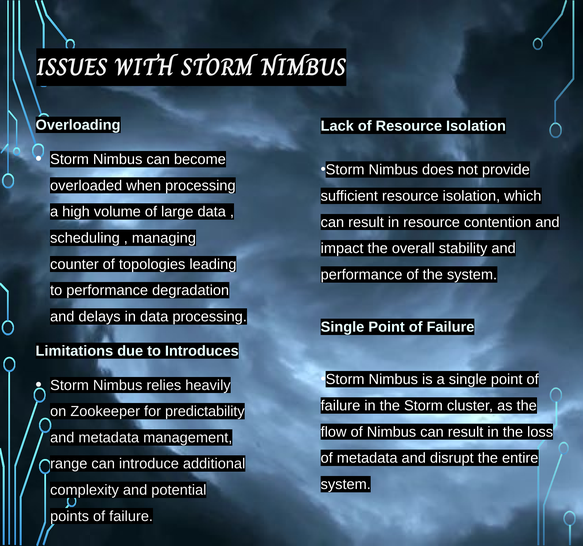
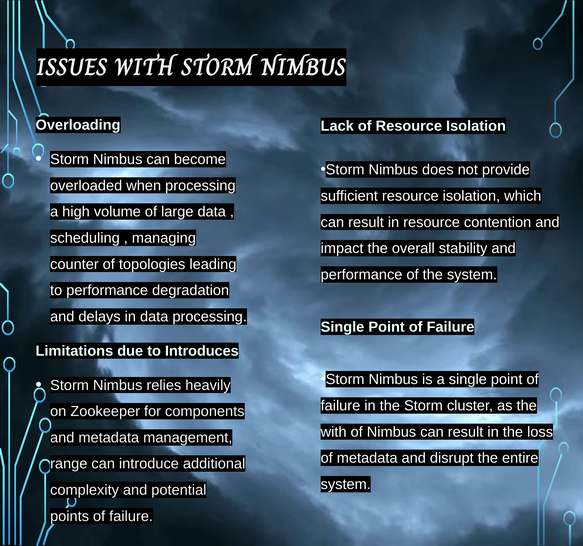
predictability: predictability -> components
flow at (334, 432): flow -> with
